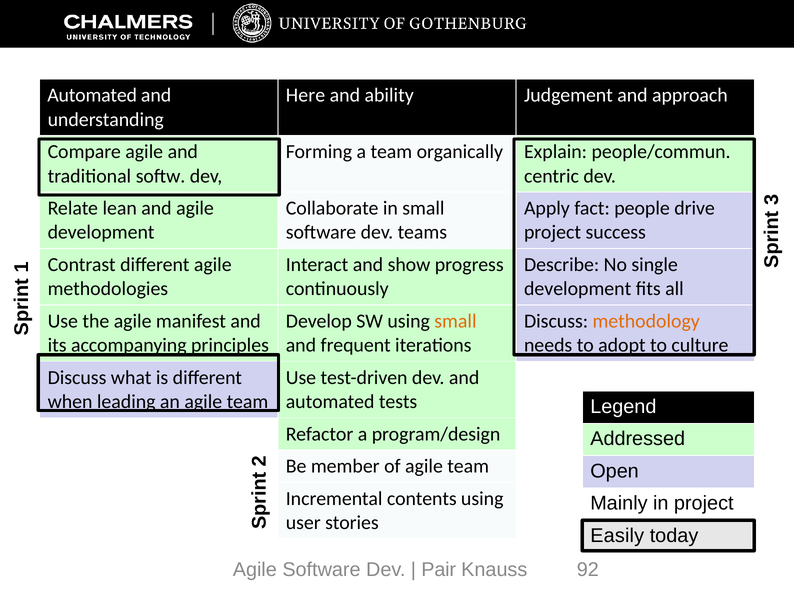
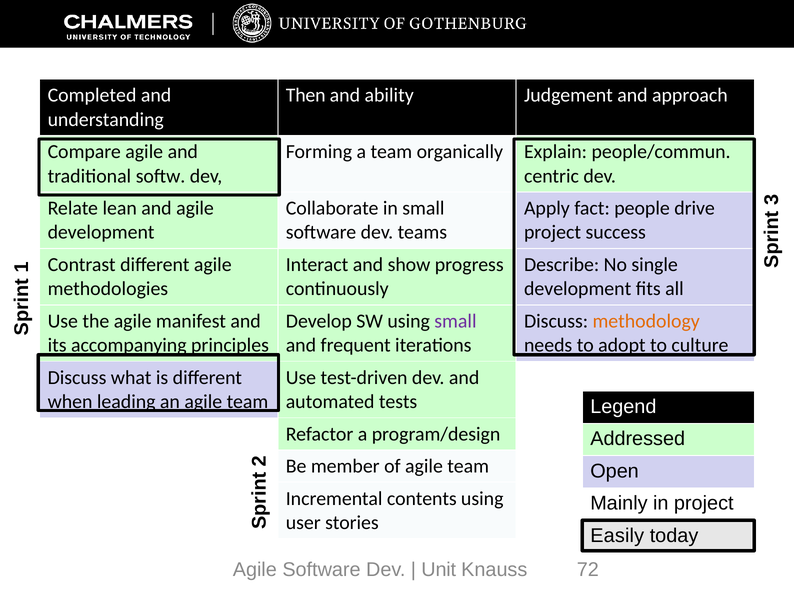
Automated at (92, 95): Automated -> Completed
Here: Here -> Then
small at (455, 321) colour: orange -> purple
Pair: Pair -> Unit
92: 92 -> 72
